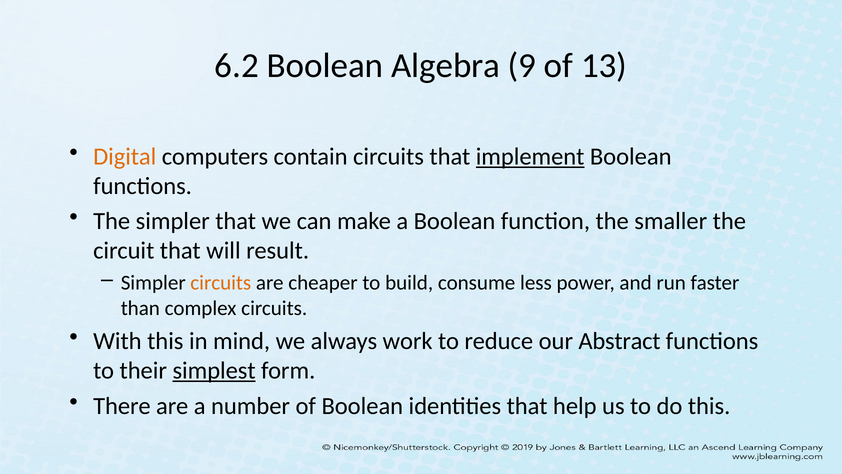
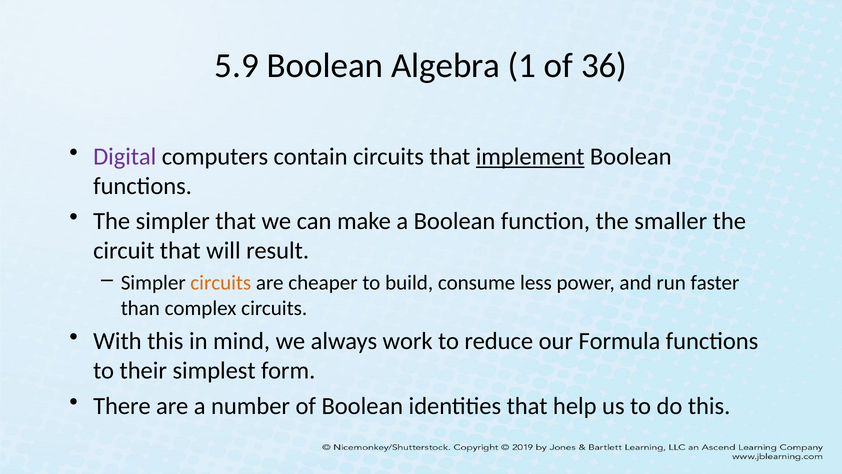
6.2: 6.2 -> 5.9
9: 9 -> 1
13: 13 -> 36
Digital colour: orange -> purple
Abstract: Abstract -> Formula
simplest underline: present -> none
